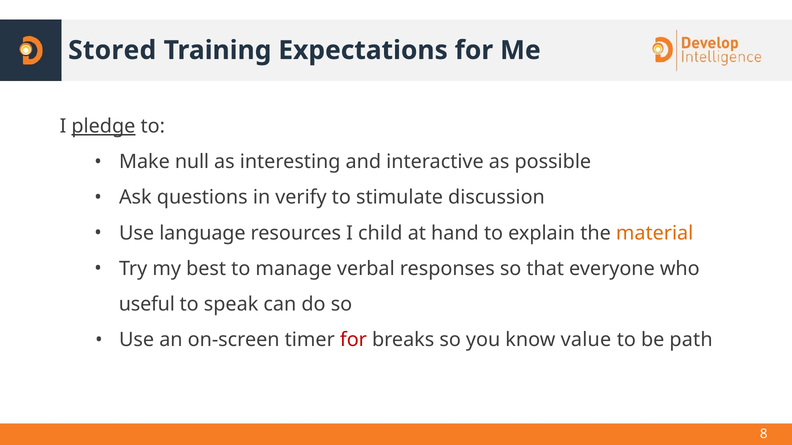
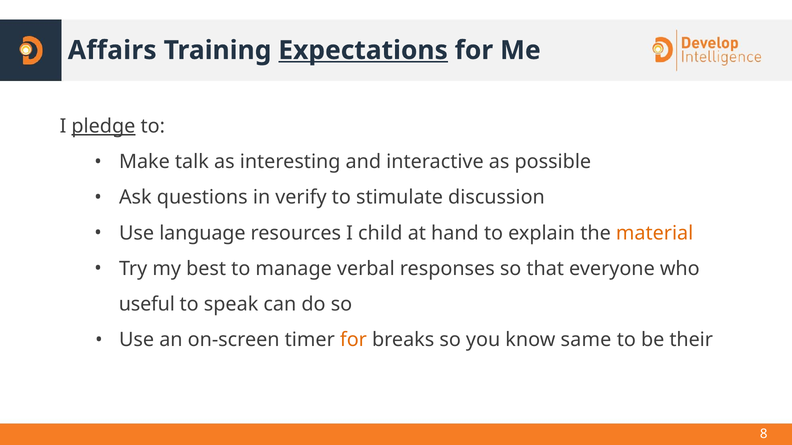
Stored: Stored -> Affairs
Expectations underline: none -> present
null: null -> talk
for at (353, 340) colour: red -> orange
value: value -> same
path: path -> their
